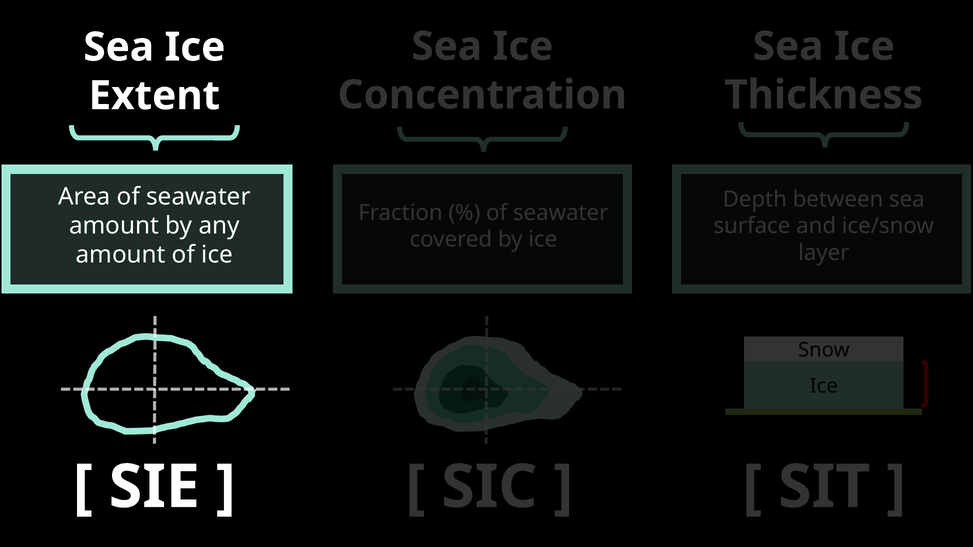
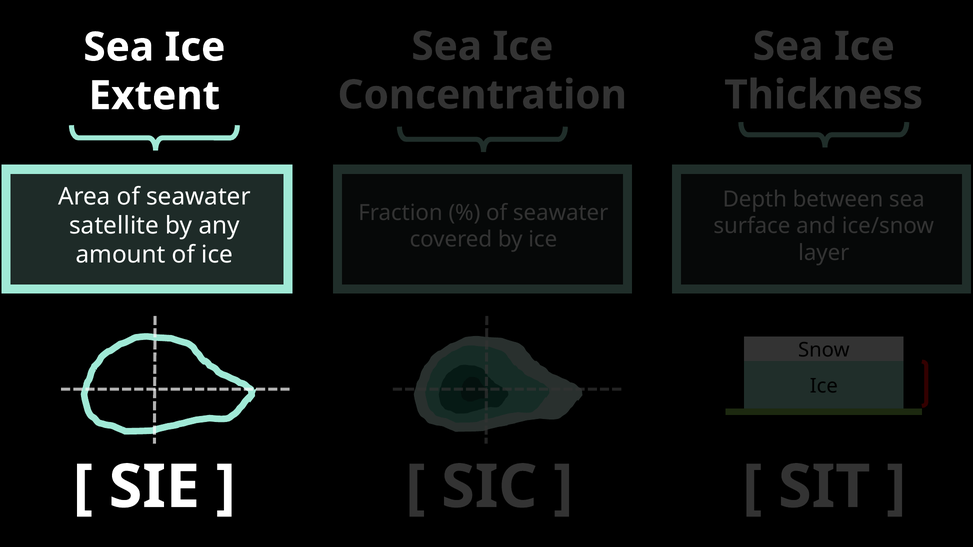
amount at (114, 226): amount -> satellite
